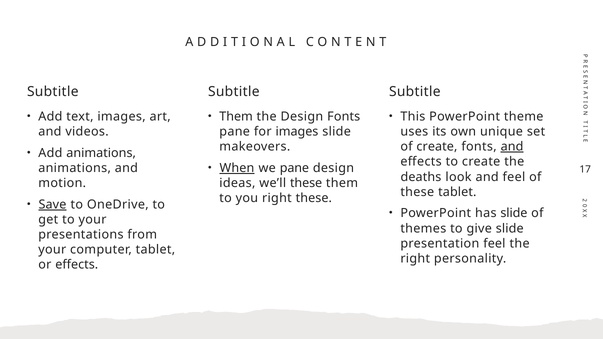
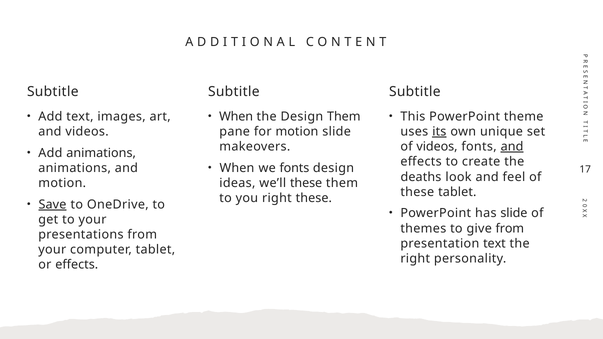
Them at (236, 117): Them -> When
Design Fonts: Fonts -> Them
for images: images -> motion
its underline: none -> present
of create: create -> videos
When at (237, 168) underline: present -> none
we pane: pane -> fonts
give slide: slide -> from
presentation feel: feel -> text
